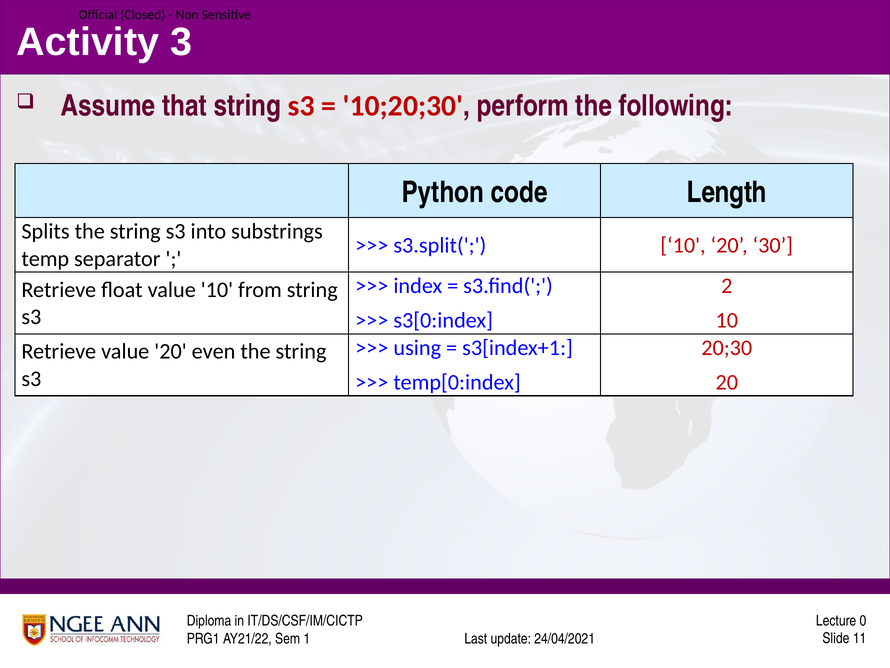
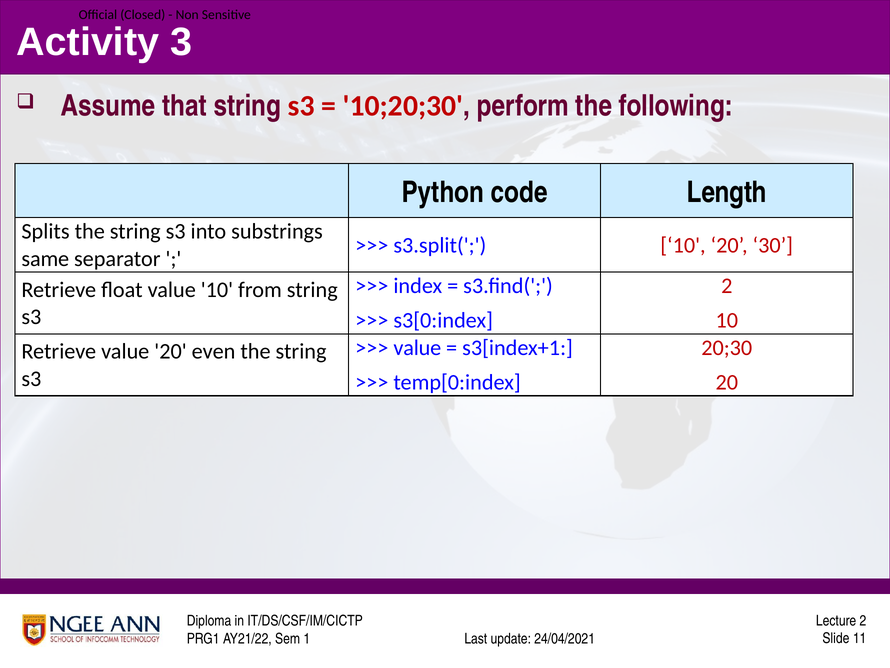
temp: temp -> same
using at (417, 348): using -> value
0 at (863, 620): 0 -> 2
